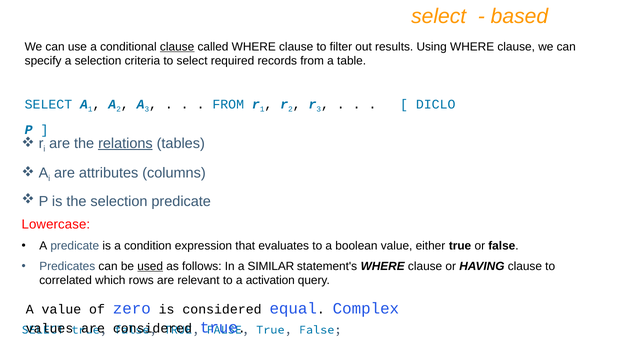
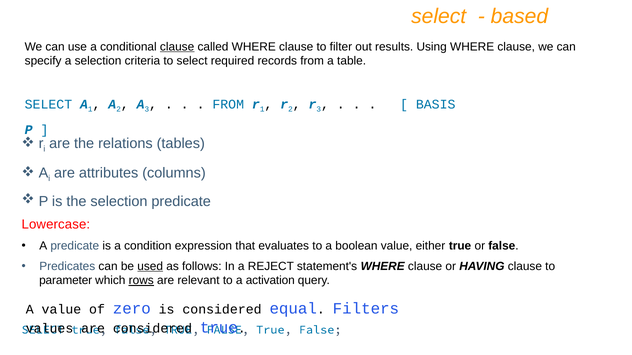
DICLO: DICLO -> BASIS
relations underline: present -> none
SIMILAR: SIMILAR -> REJECT
correlated: correlated -> parameter
rows underline: none -> present
Complex: Complex -> Filters
